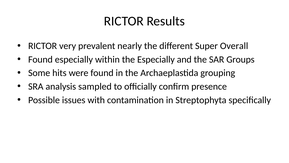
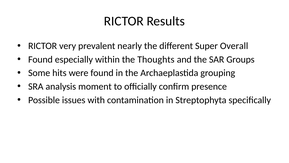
the Especially: Especially -> Thoughts
sampled: sampled -> moment
